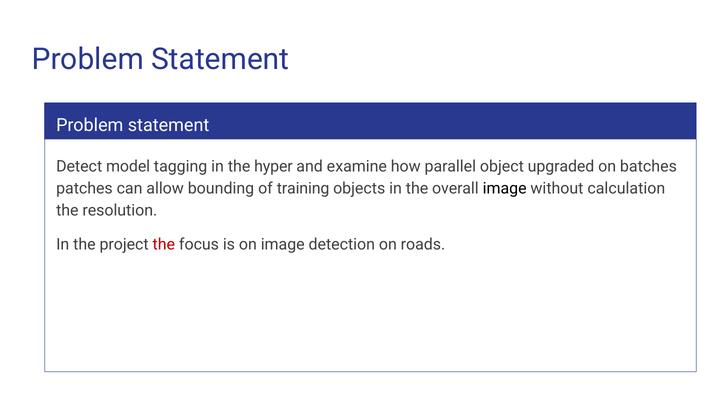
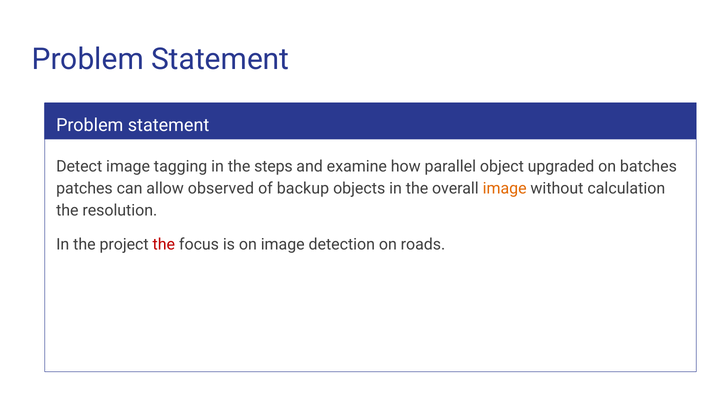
Detect model: model -> image
hyper: hyper -> steps
bounding: bounding -> observed
training: training -> backup
image at (505, 189) colour: black -> orange
